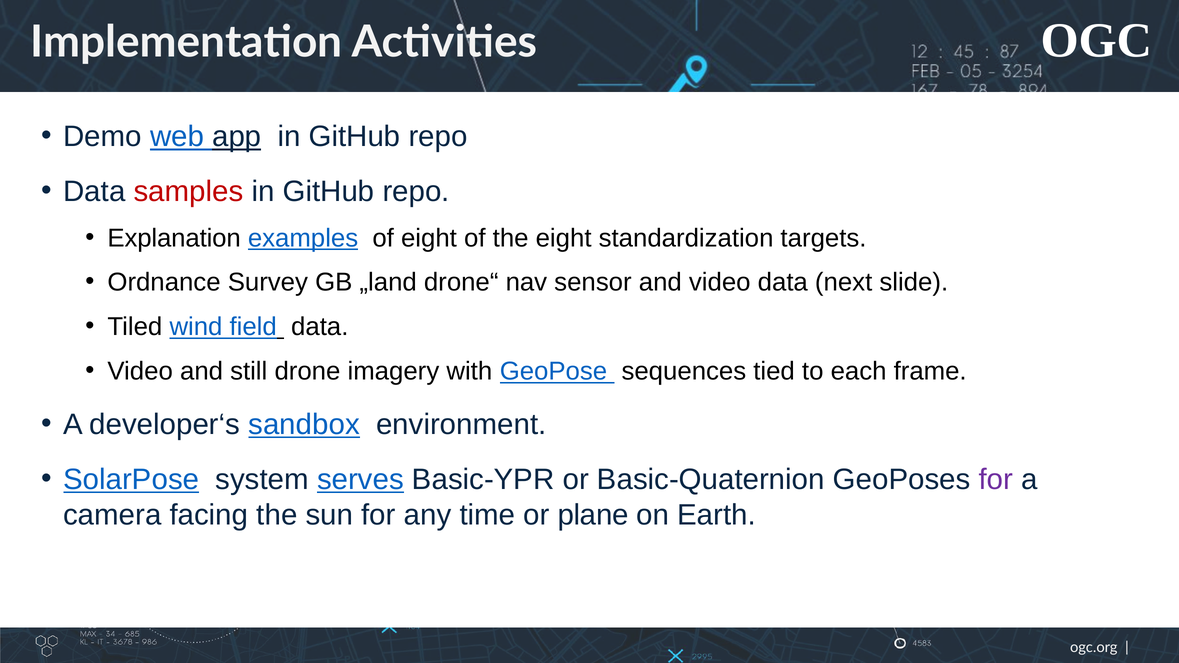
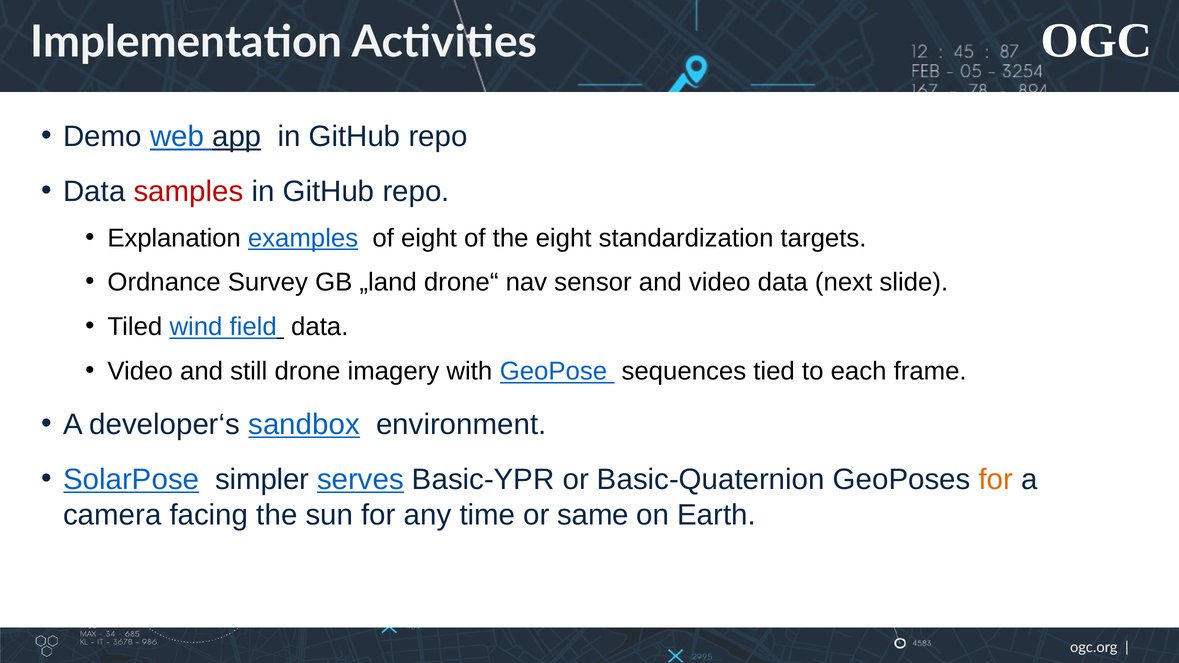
system: system -> simpler
for at (996, 480) colour: purple -> orange
plane: plane -> same
